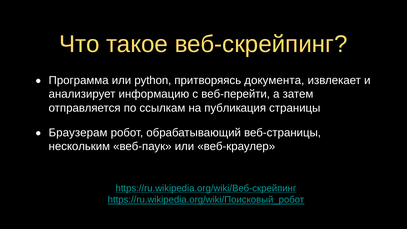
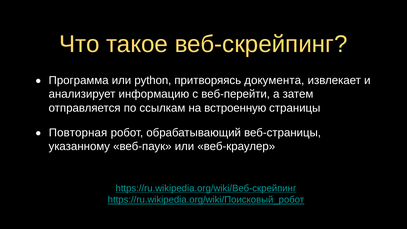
публикация: публикация -> встроенную
Браузерам: Браузерам -> Повторная
нескольким: нескольким -> указанному
